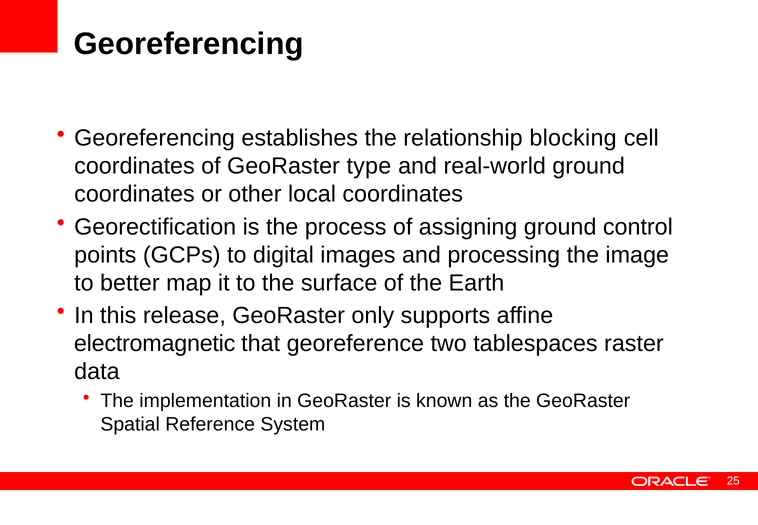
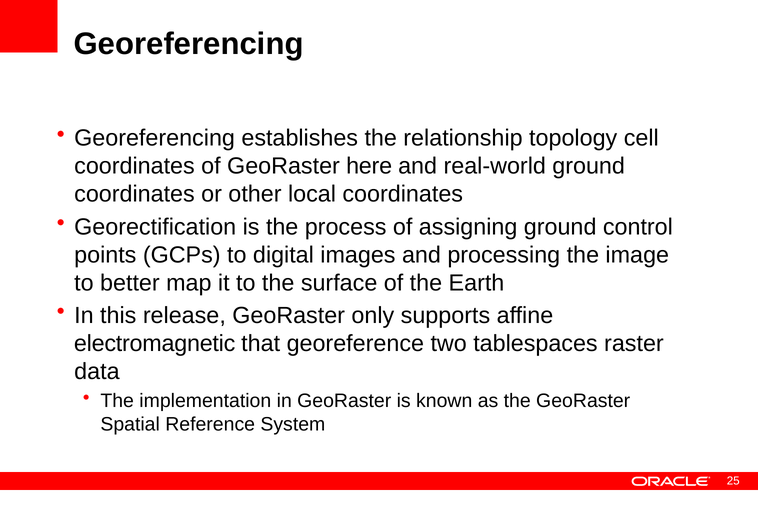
blocking: blocking -> topology
type: type -> here
